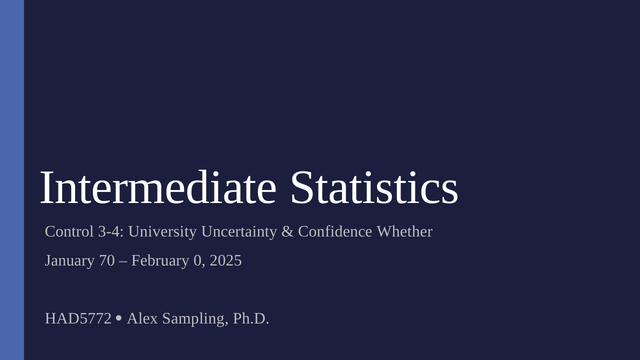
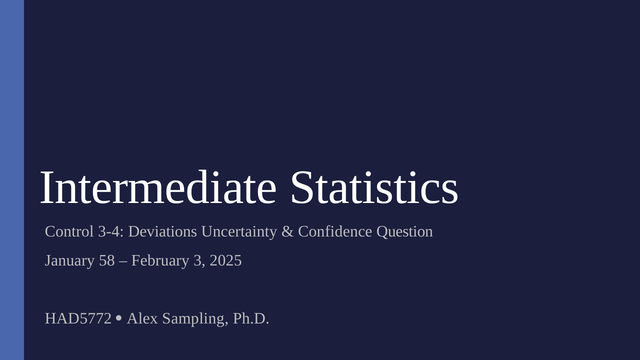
University: University -> Deviations
Whether: Whether -> Question
70: 70 -> 58
0: 0 -> 3
